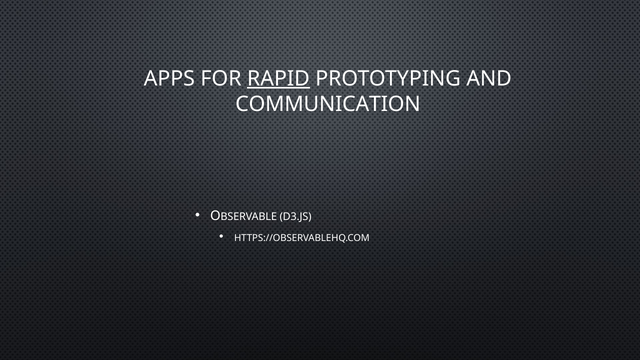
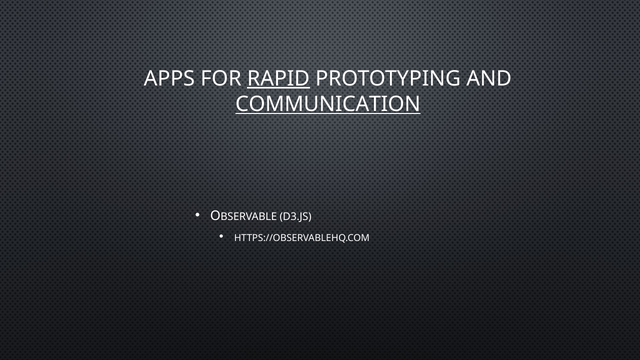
COMMUNICATION underline: none -> present
